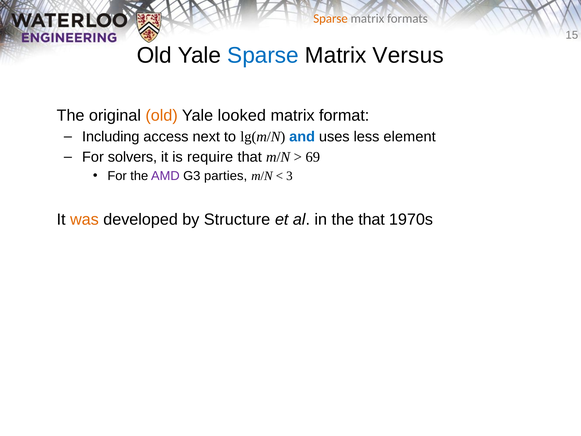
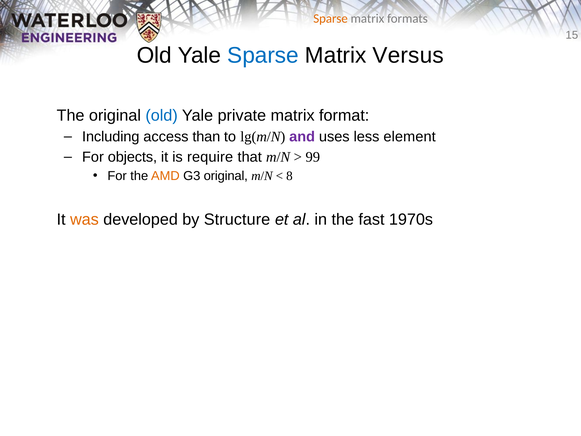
old at (162, 115) colour: orange -> blue
looked: looked -> private
next: next -> than
and colour: blue -> purple
solvers: solvers -> objects
69: 69 -> 99
AMD colour: purple -> orange
G3 parties: parties -> original
3: 3 -> 8
the that: that -> fast
